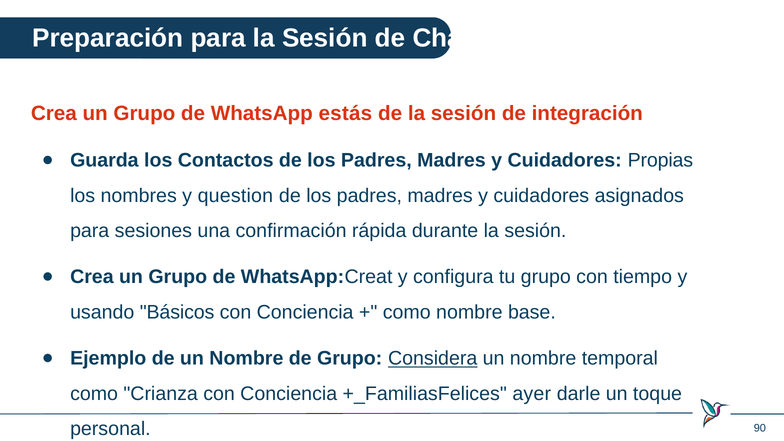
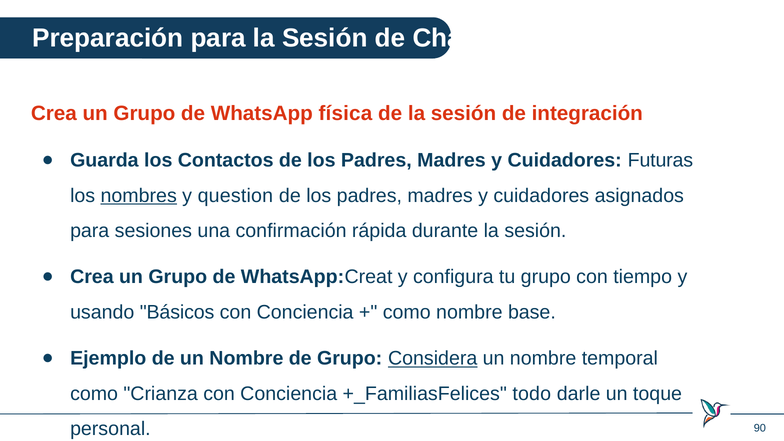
estás: estás -> física
Propias: Propias -> Futuras
nombres underline: none -> present
ayer: ayer -> todo
